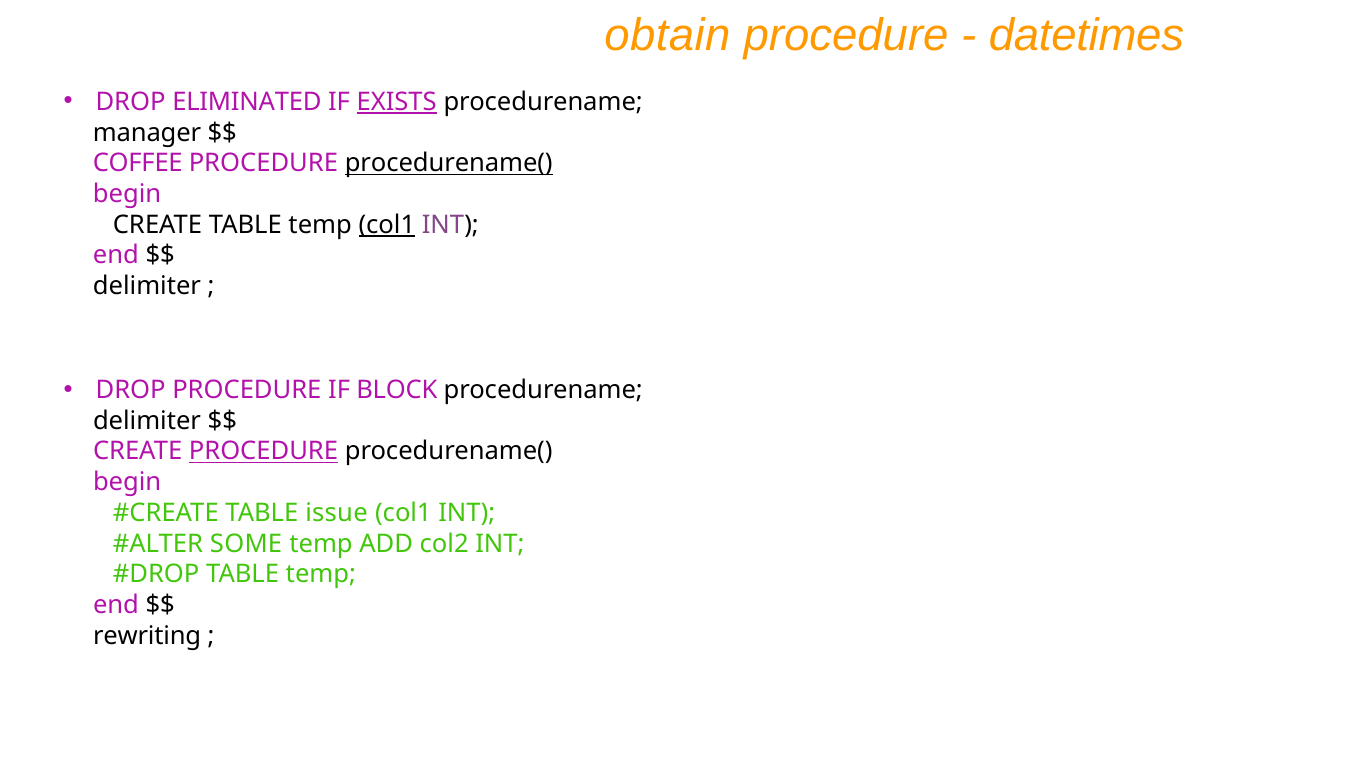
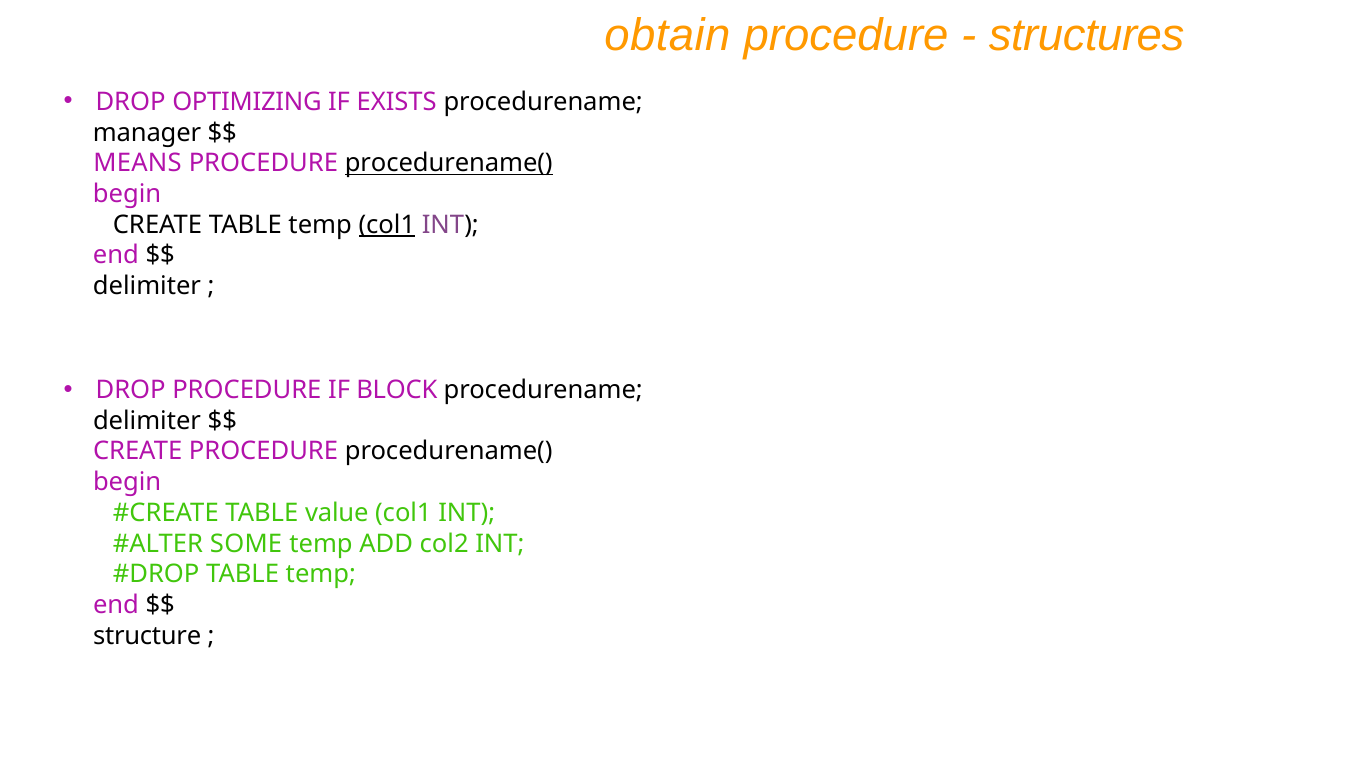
datetimes: datetimes -> structures
ELIMINATED: ELIMINATED -> OPTIMIZING
EXISTS underline: present -> none
COFFEE: COFFEE -> MEANS
PROCEDURE at (263, 451) underline: present -> none
issue: issue -> value
rewriting: rewriting -> structure
